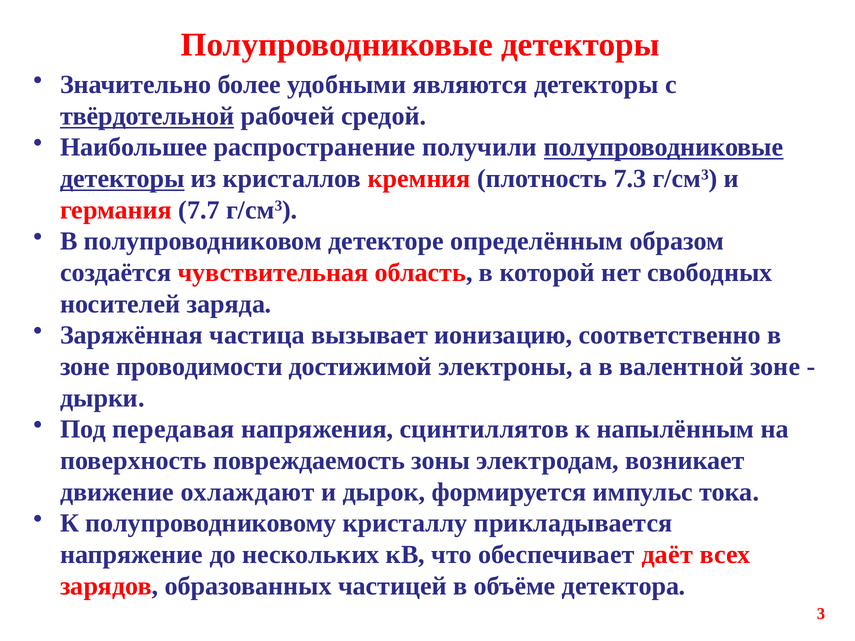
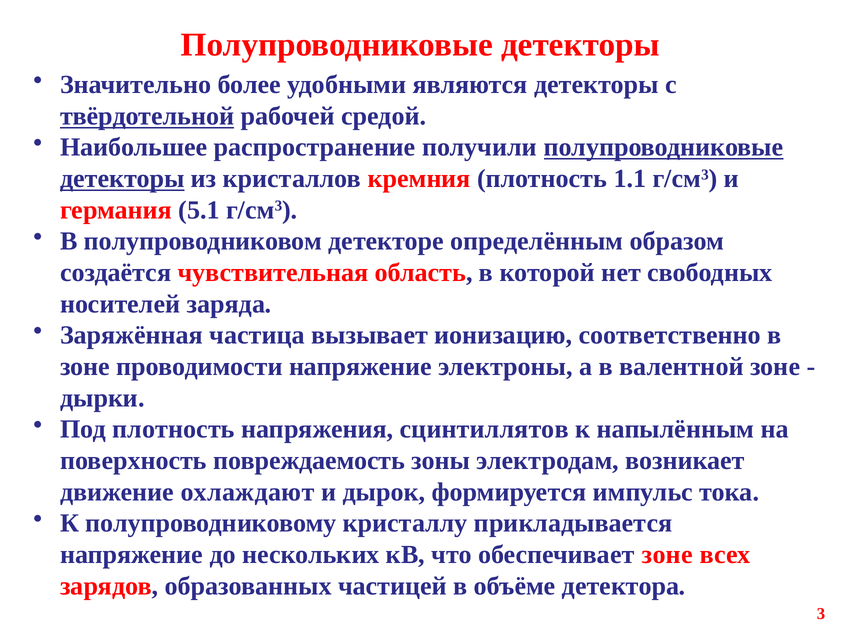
7.3: 7.3 -> 1.1
7.7: 7.7 -> 5.1
проводимости достижимой: достижимой -> напряжение
Под передавая: передавая -> плотность
обеспечивает даёт: даёт -> зоне
